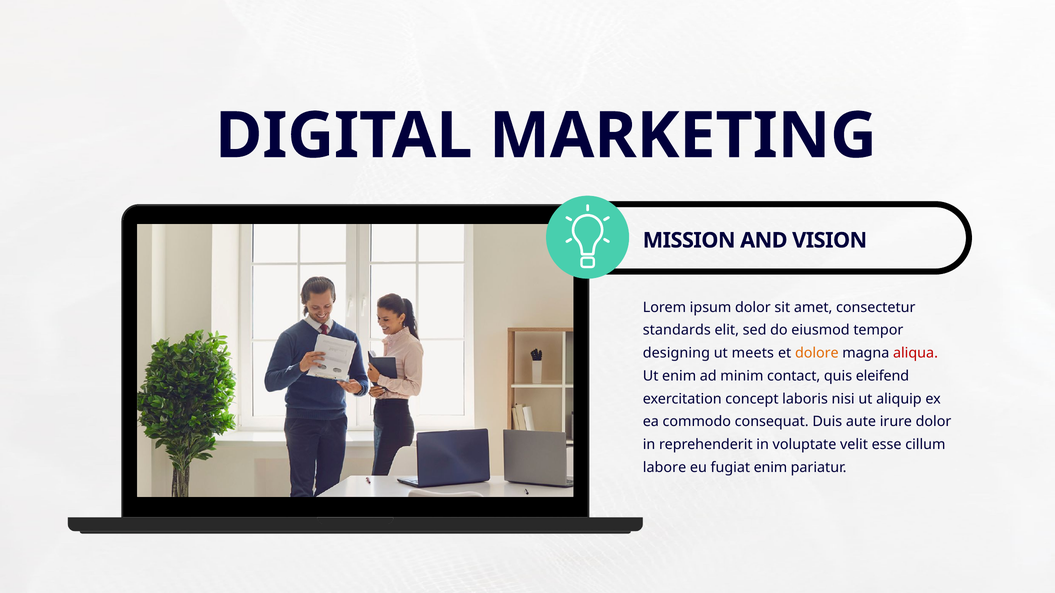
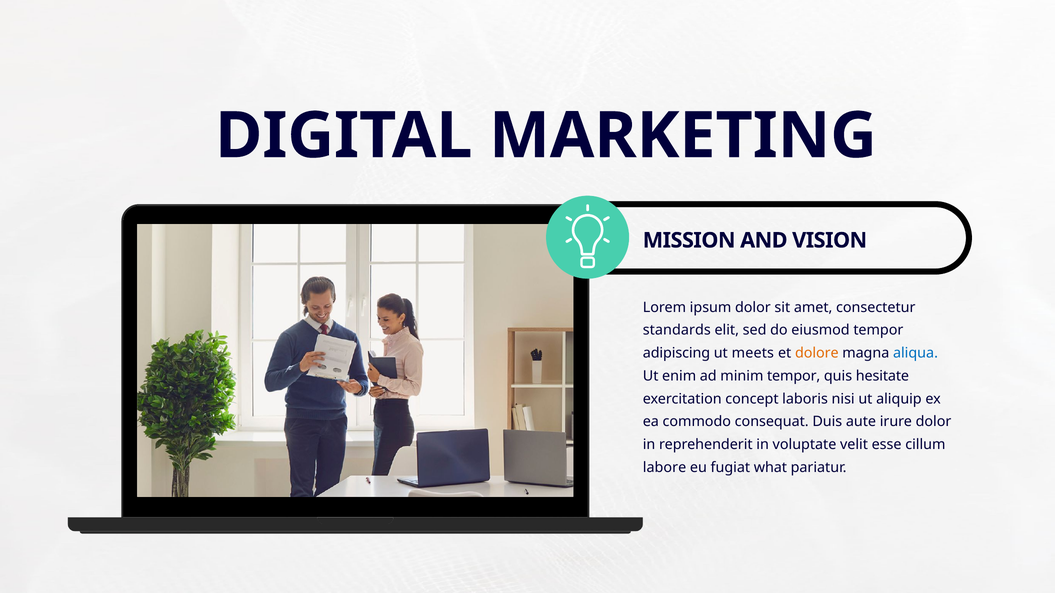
designing: designing -> adipiscing
aliqua colour: red -> blue
minim contact: contact -> tempor
eleifend: eleifend -> hesitate
fugiat enim: enim -> what
